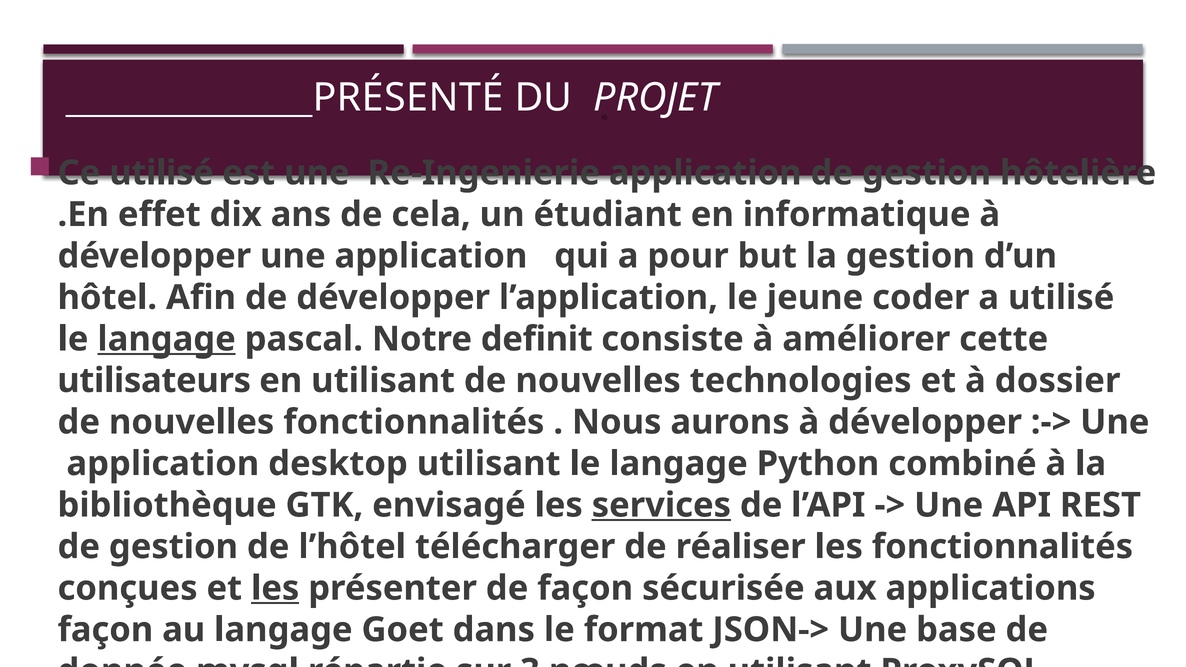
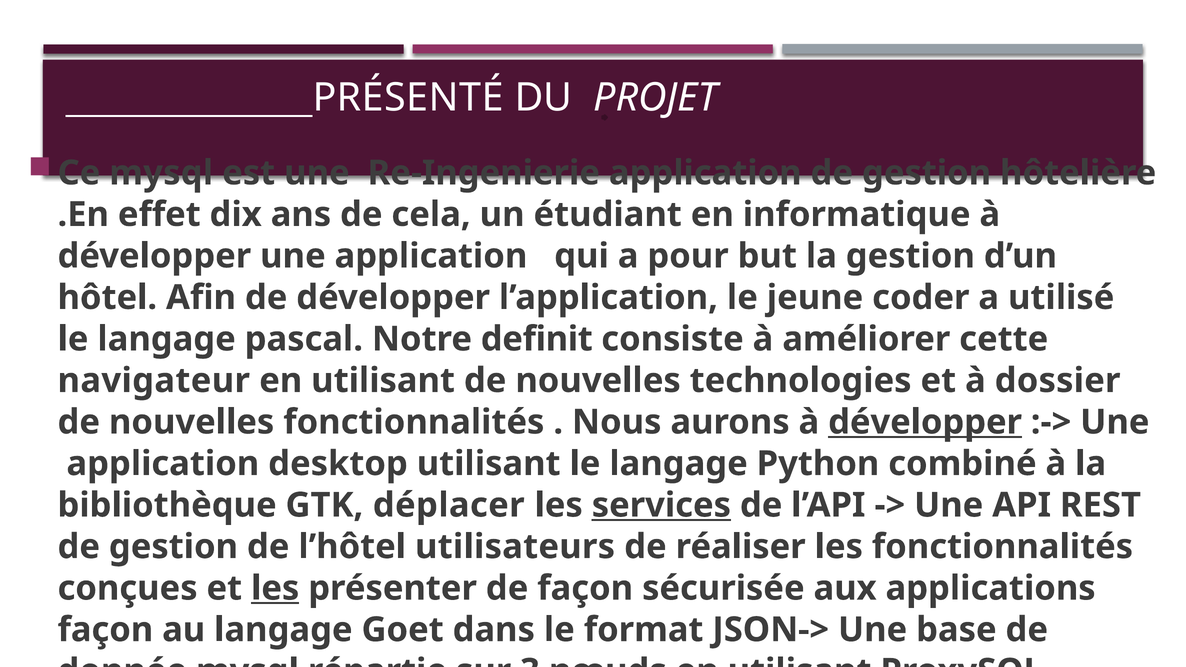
Ce utilisé: utilisé -> mysql
langage at (167, 339) underline: present -> none
utilisateurs: utilisateurs -> navigateur
développer at (925, 422) underline: none -> present
envisagé: envisagé -> déplacer
télécharger: télécharger -> utilisateurs
